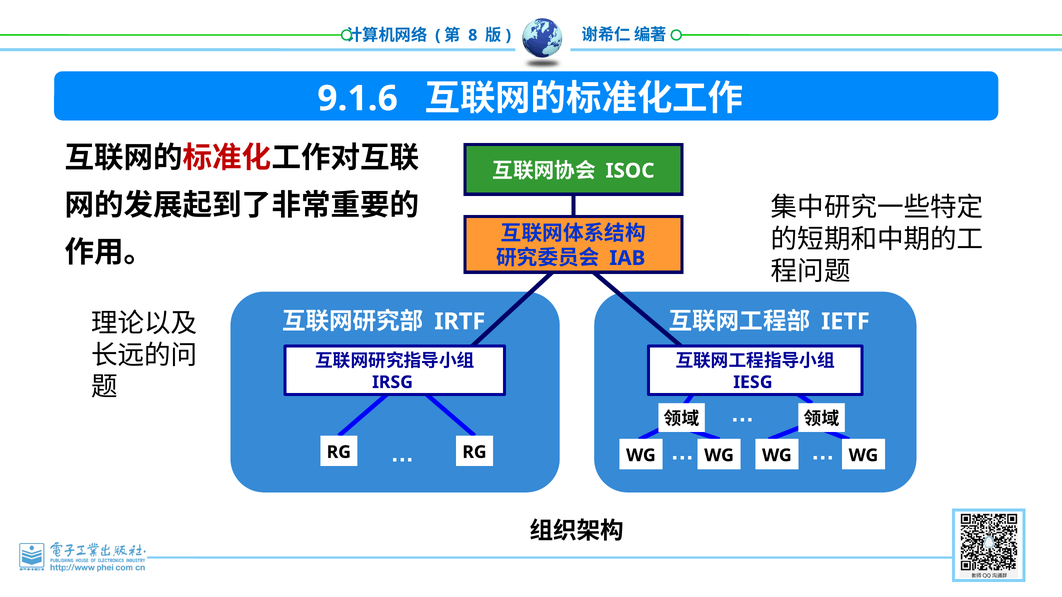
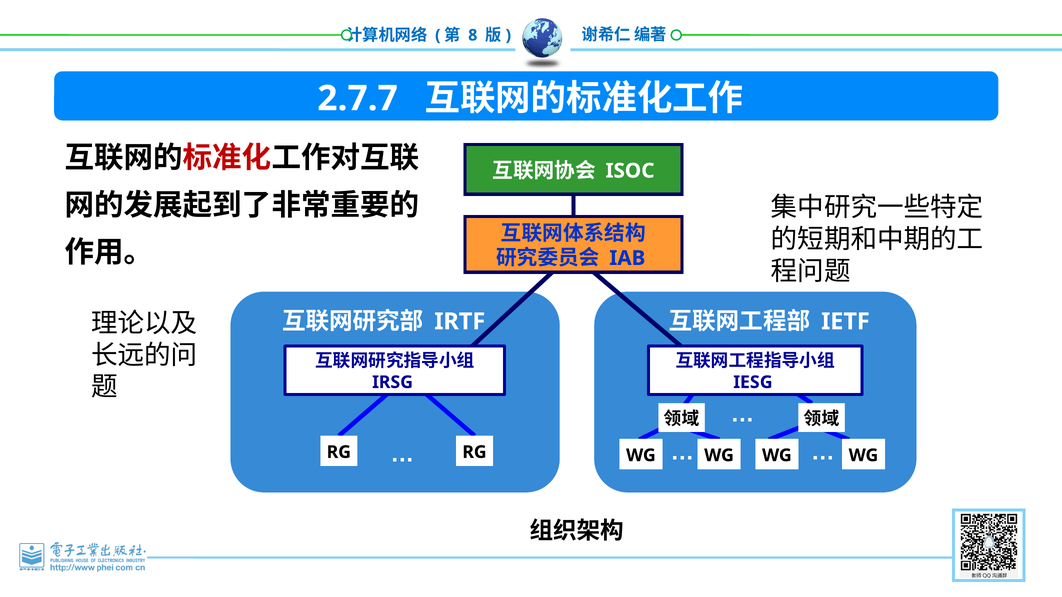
9.1.6: 9.1.6 -> 2.7.7
